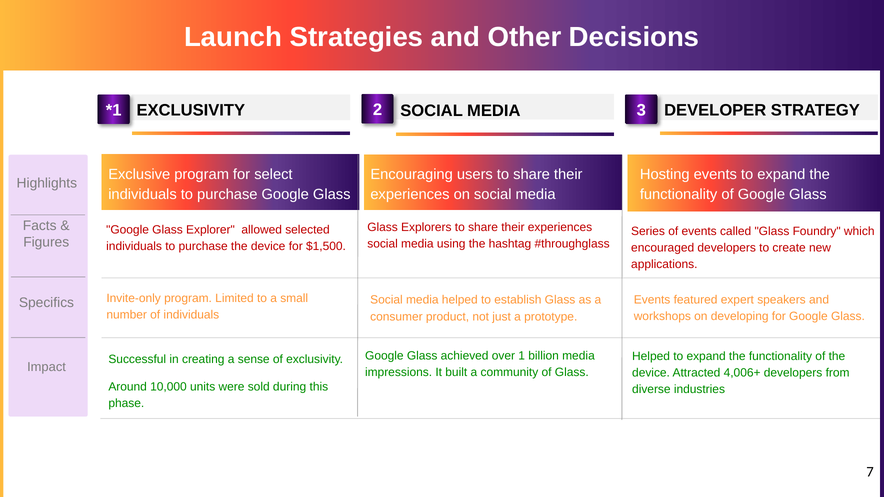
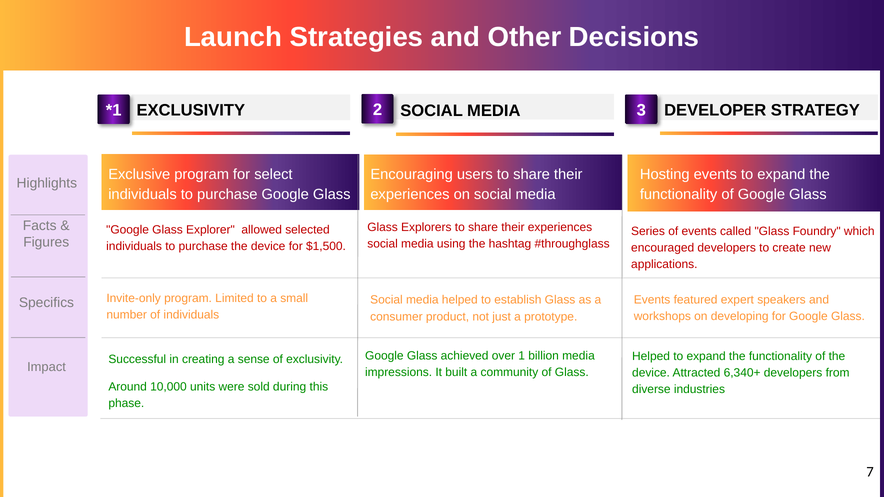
4,006+: 4,006+ -> 6,340+
